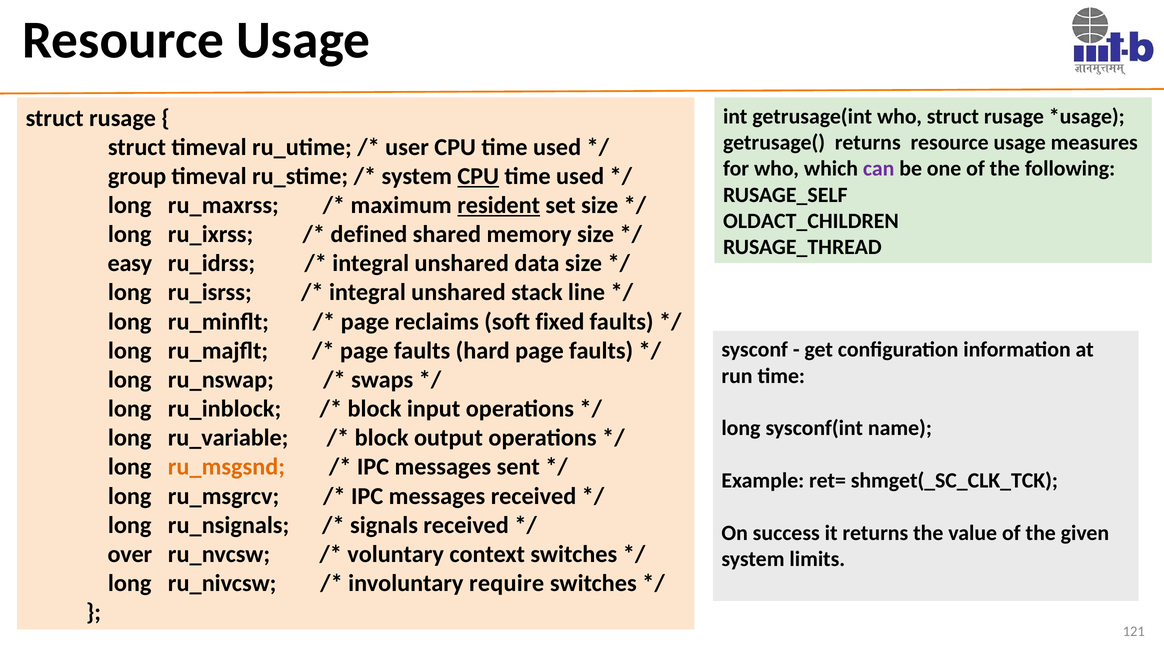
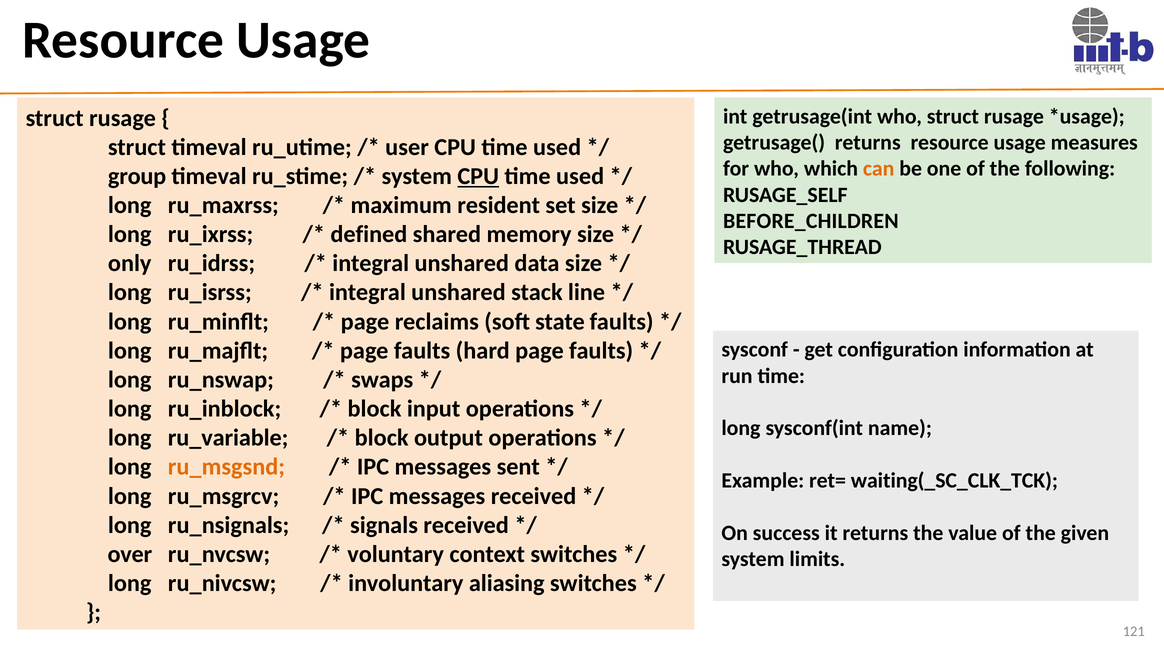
can colour: purple -> orange
resident underline: present -> none
OLDACT_CHILDREN: OLDACT_CHILDREN -> BEFORE_CHILDREN
easy: easy -> only
fixed: fixed -> state
shmget(_SC_CLK_TCK: shmget(_SC_CLK_TCK -> waiting(_SC_CLK_TCK
require: require -> aliasing
